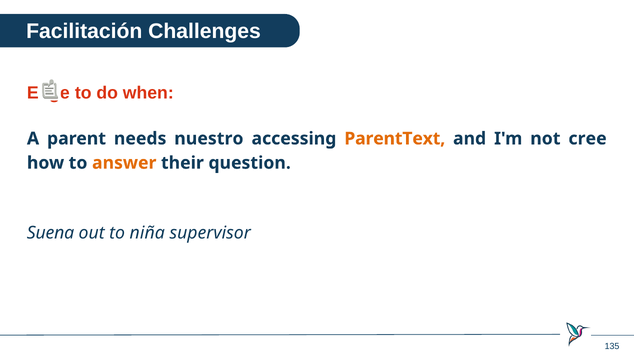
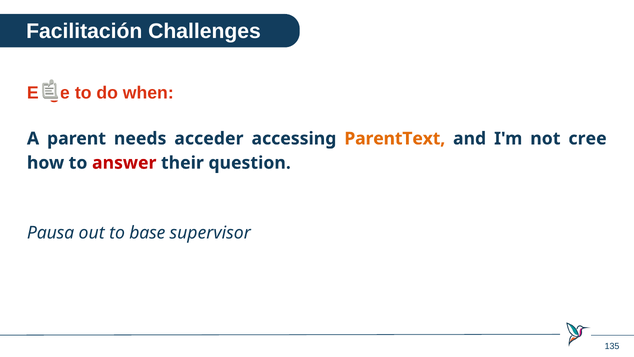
nuestro: nuestro -> acceder
answer colour: orange -> red
Suena: Suena -> Pausa
niña: niña -> base
